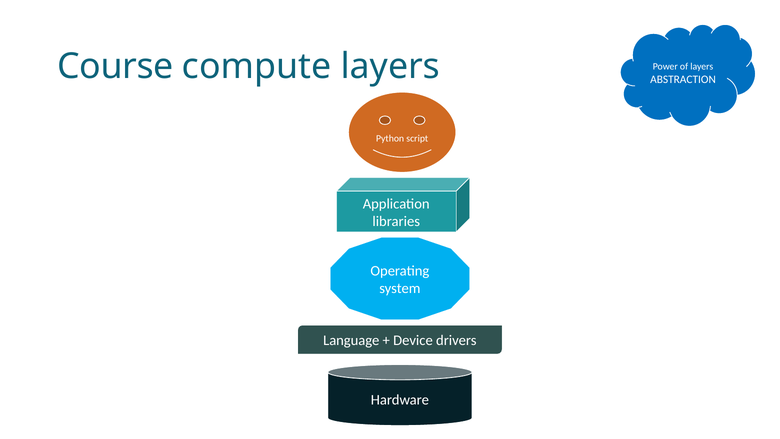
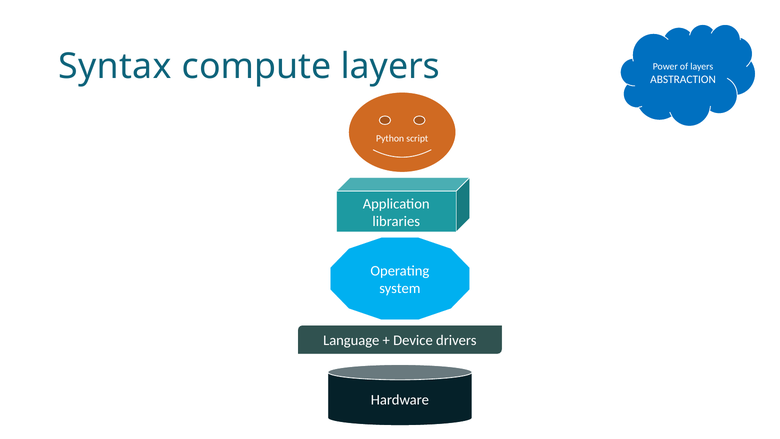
Course: Course -> Syntax
